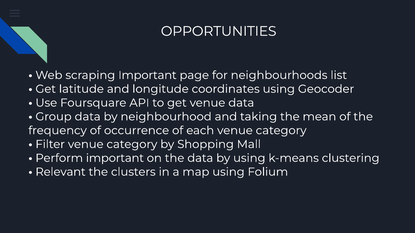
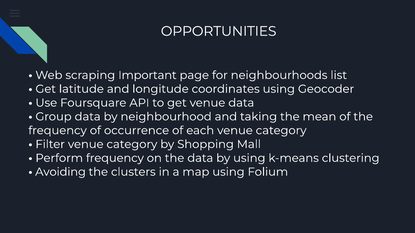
Perform important: important -> frequency
Relevant: Relevant -> Avoiding
